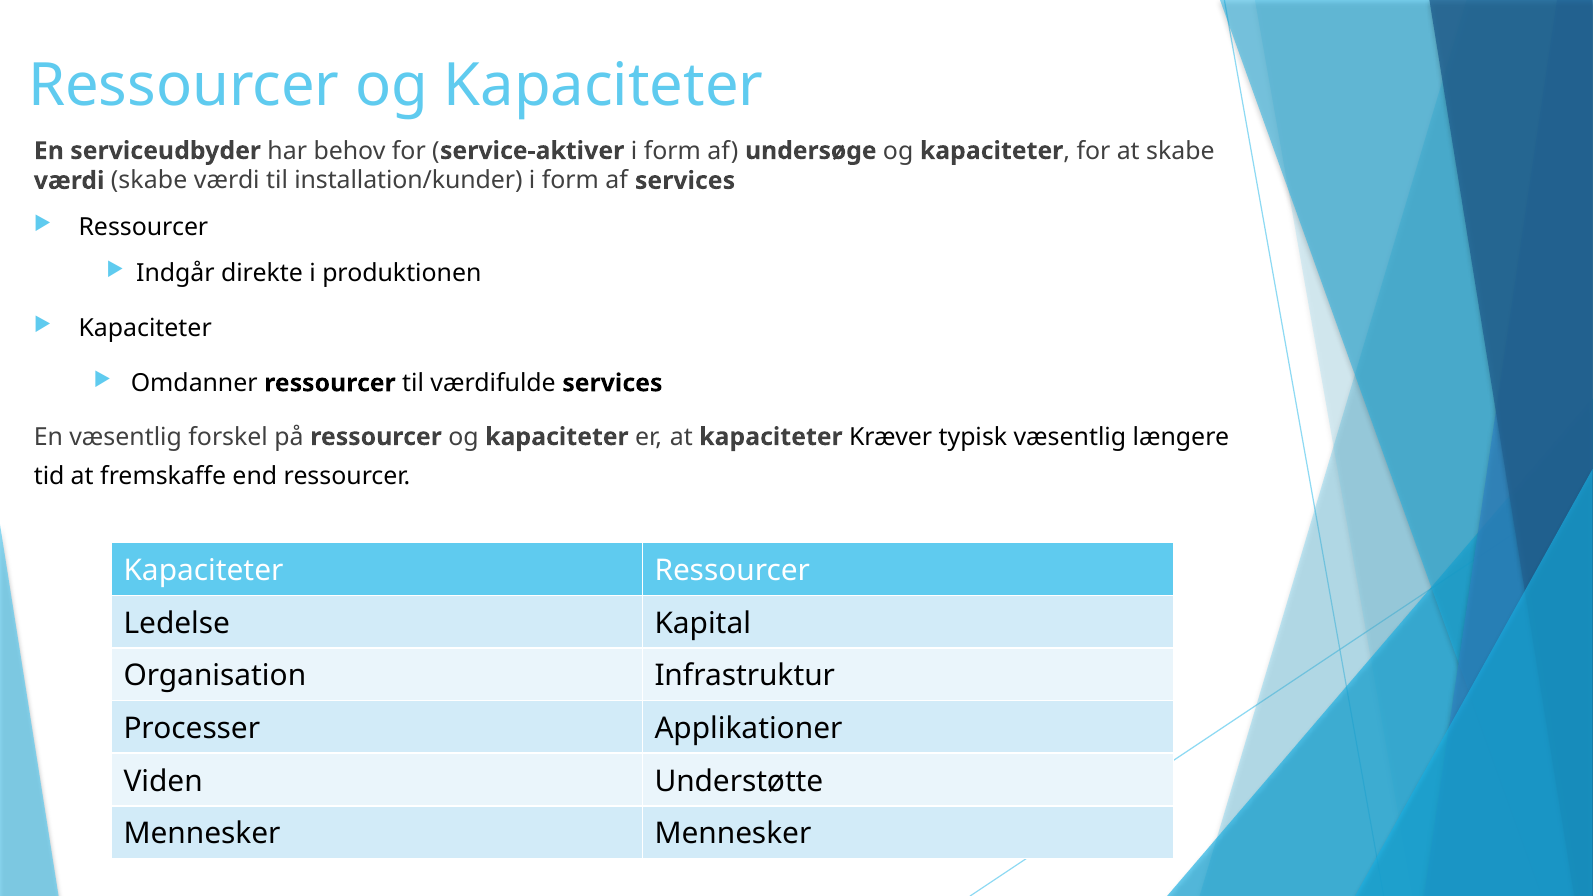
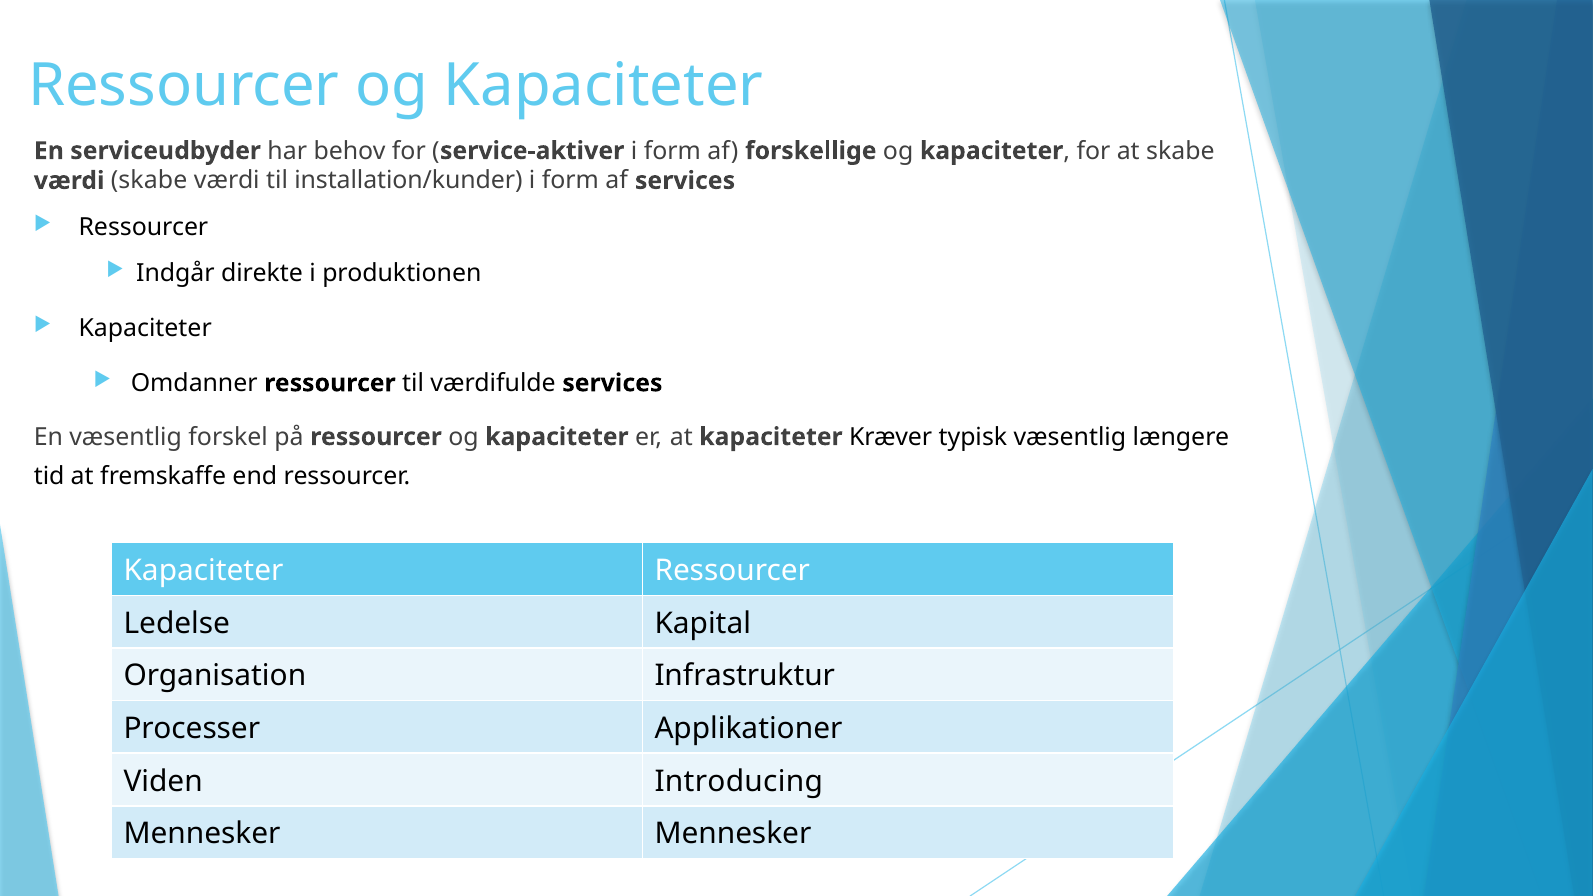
undersøge: undersøge -> forskellige
Understøtte: Understøtte -> Introducing
